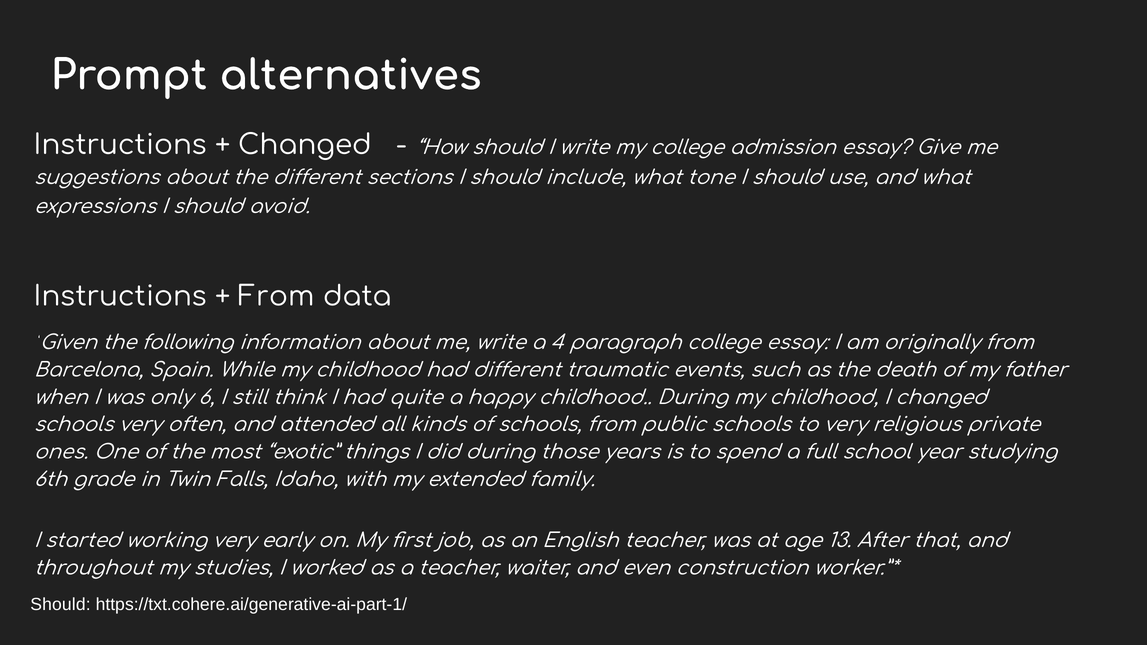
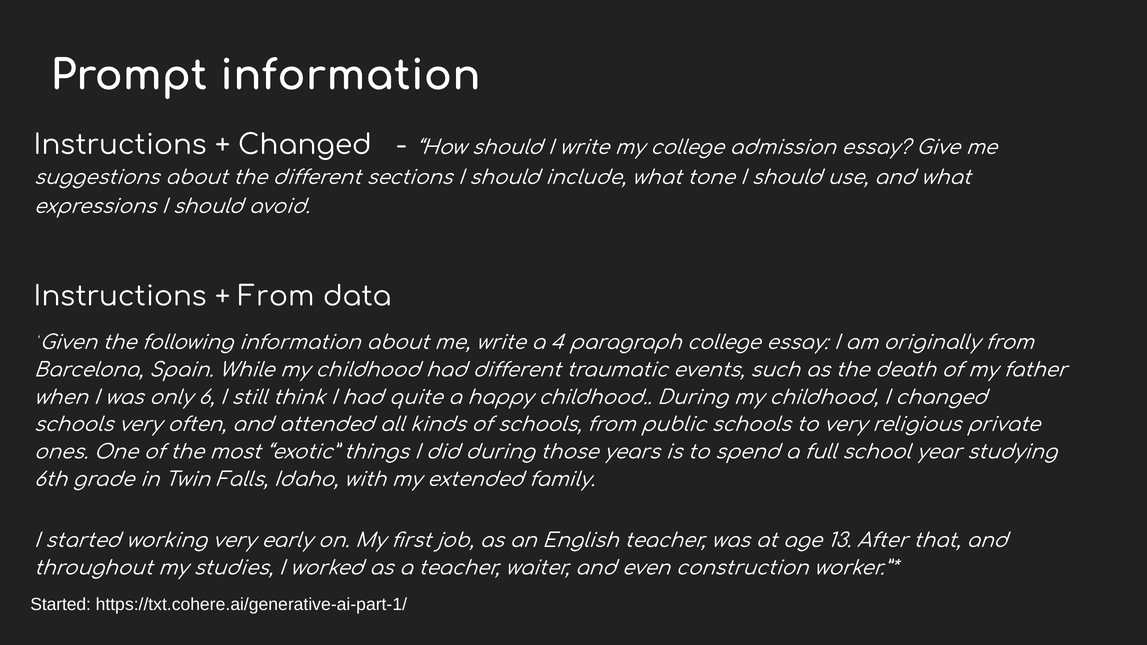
Prompt alternatives: alternatives -> information
Should at (60, 605): Should -> Started
